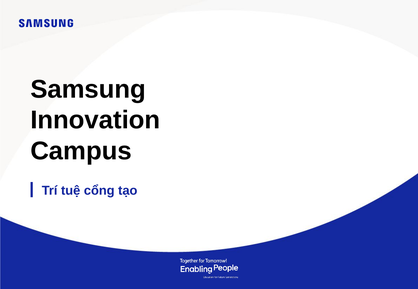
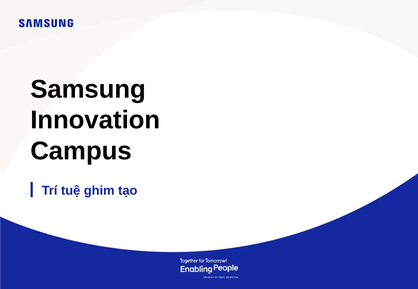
cổng: cổng -> ghim
